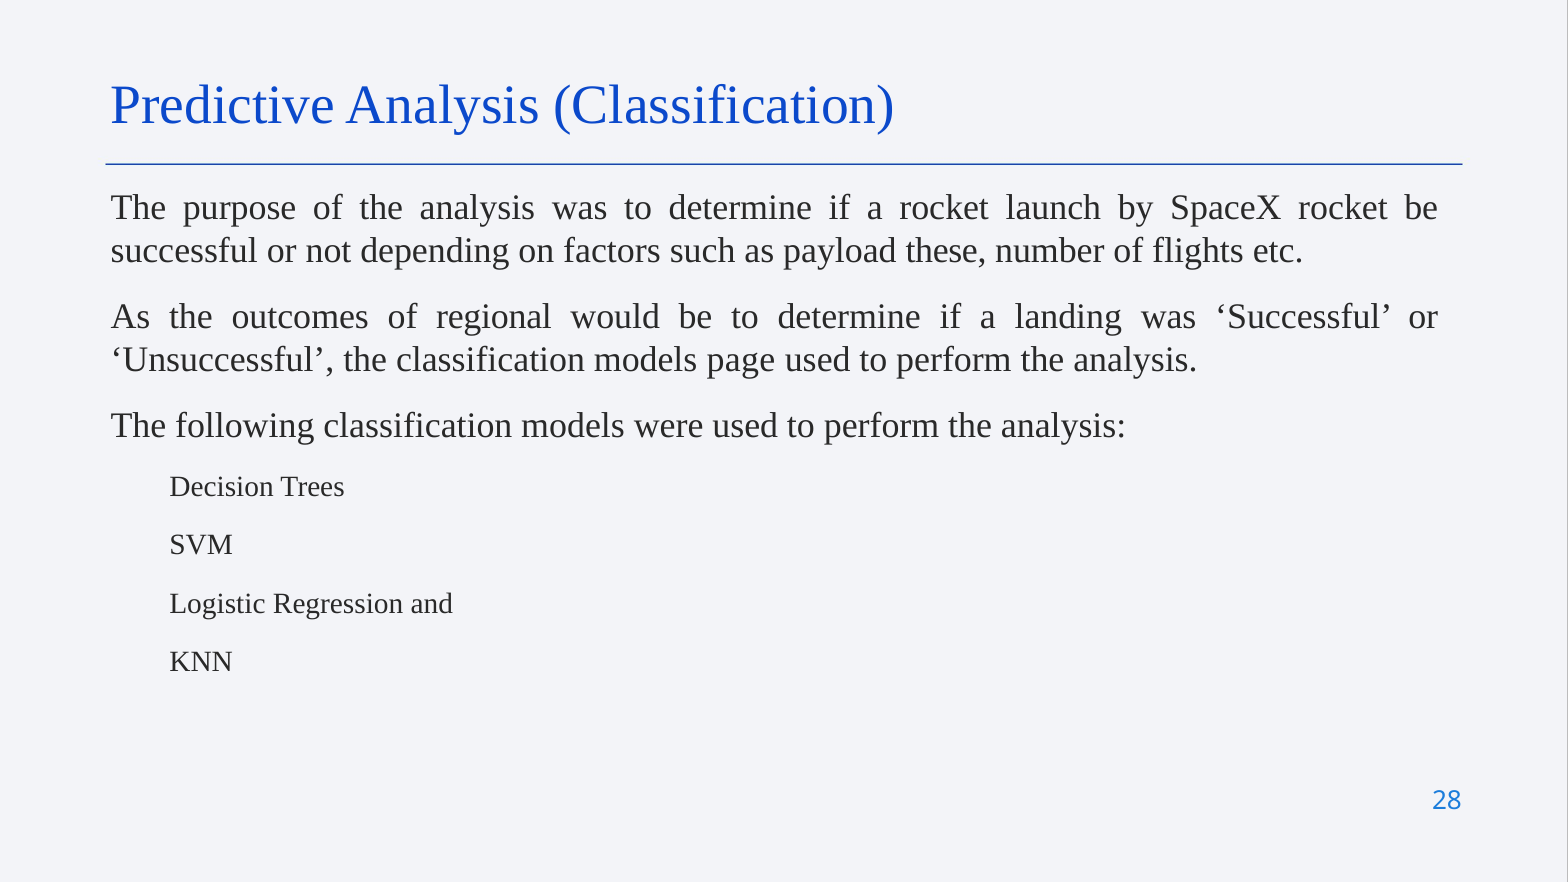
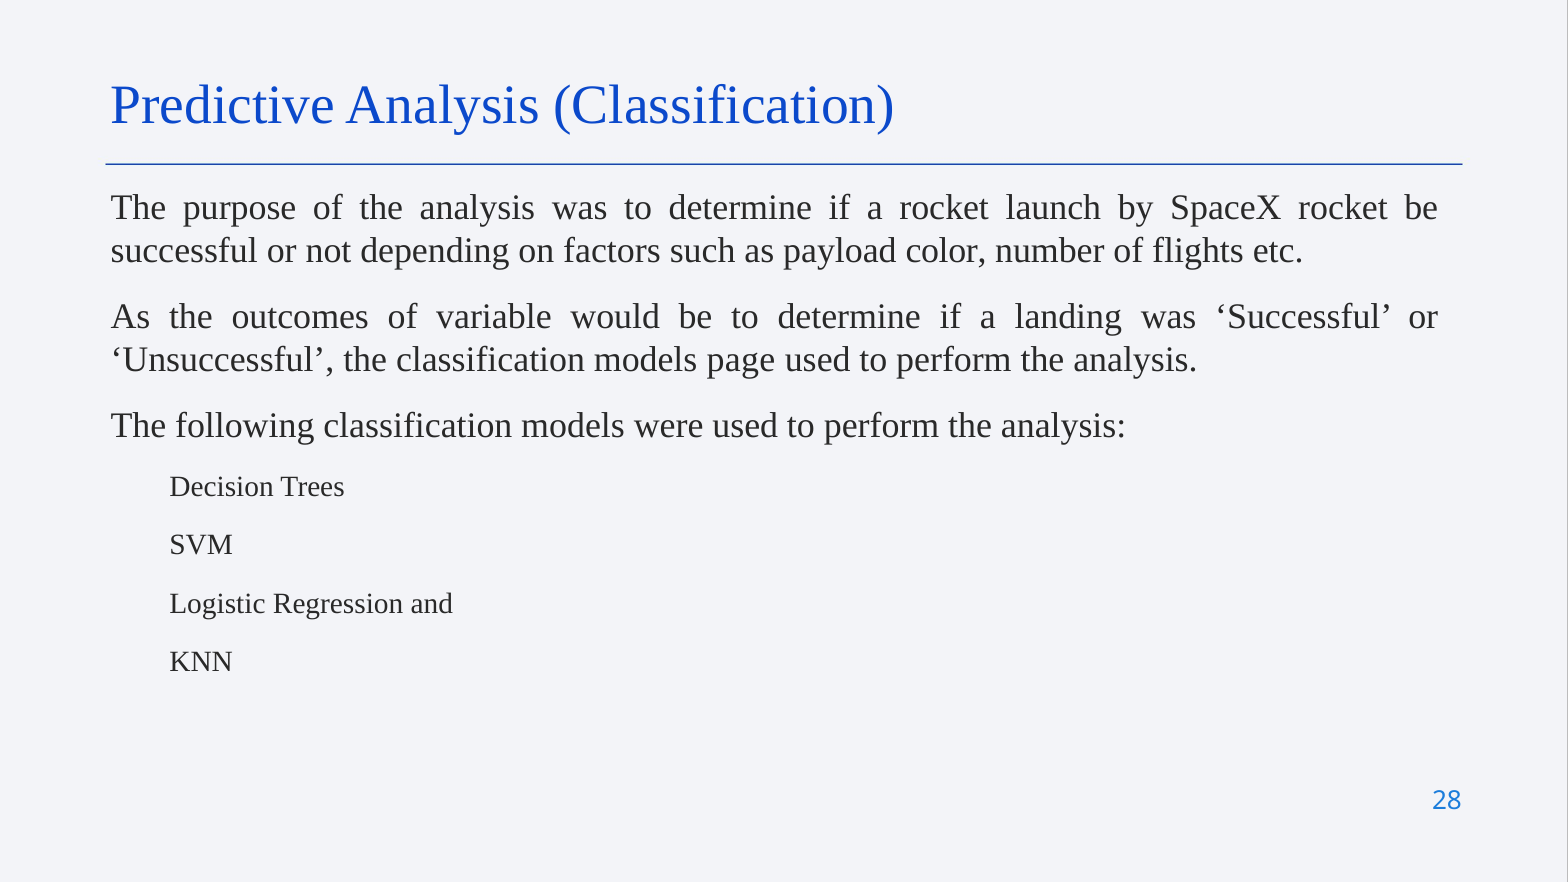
these: these -> color
regional: regional -> variable
